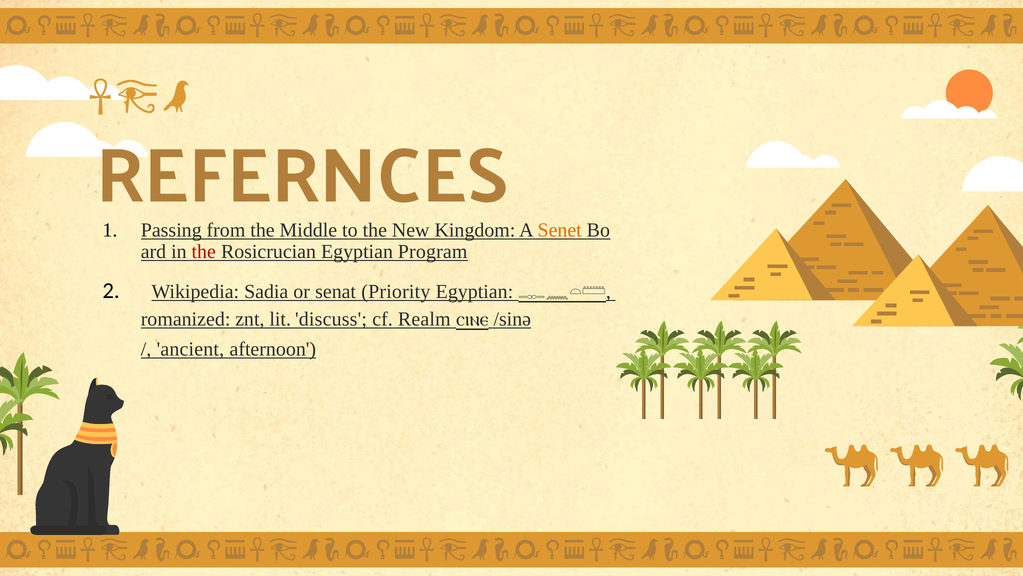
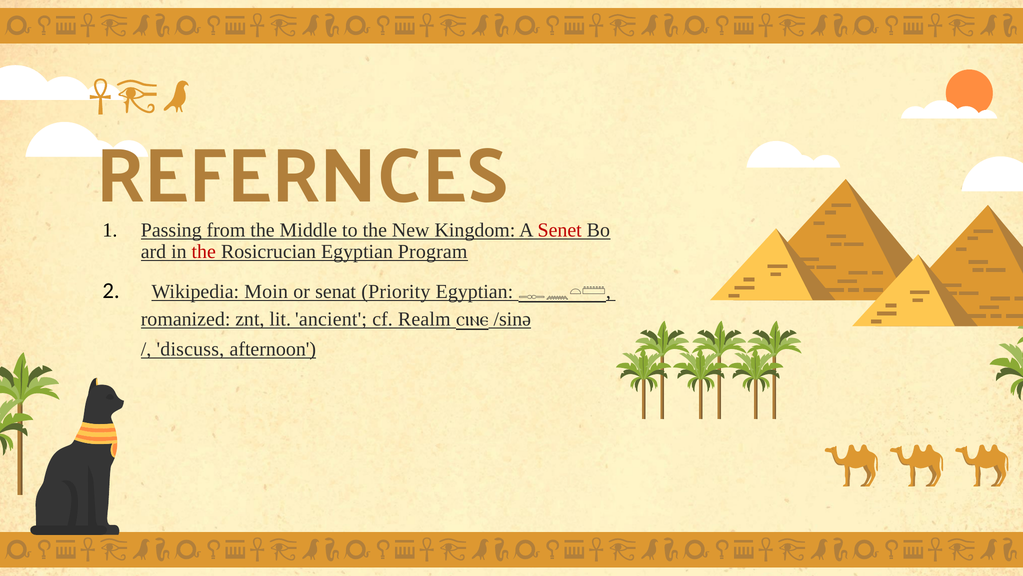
Senet colour: orange -> red
Sadia: Sadia -> Moin
discuss: discuss -> ancient
ancient: ancient -> discuss
